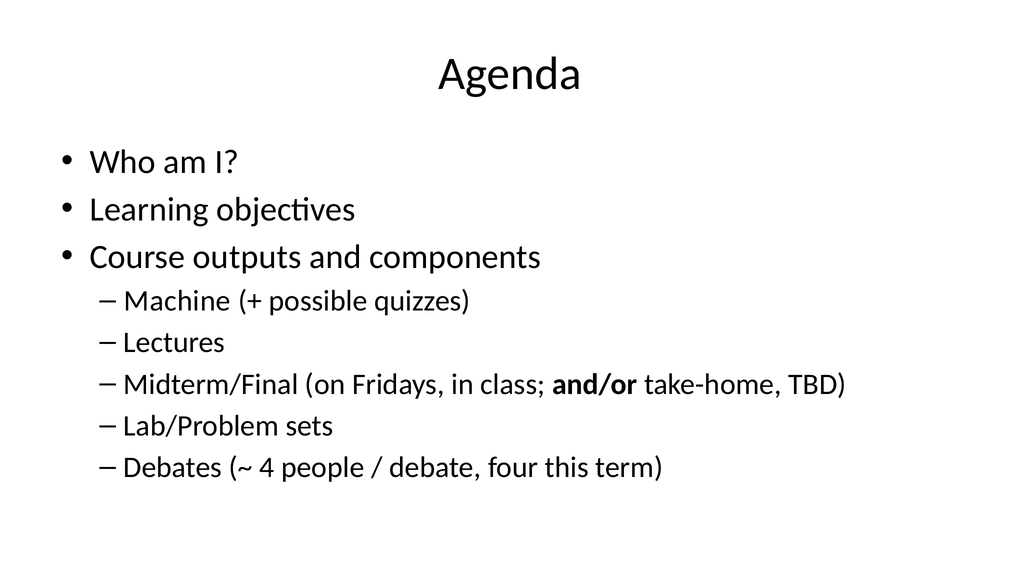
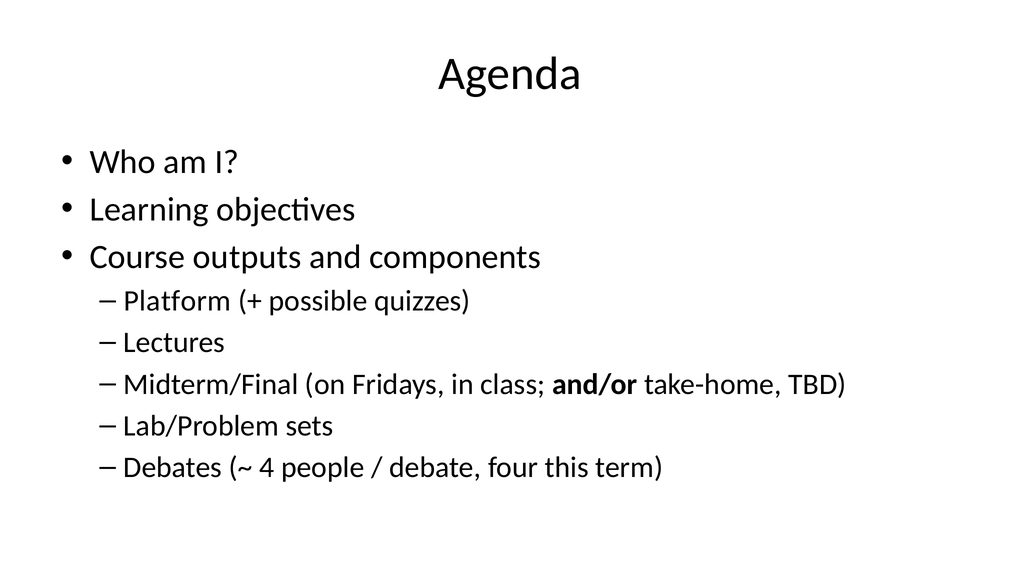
Machine: Machine -> Platform
